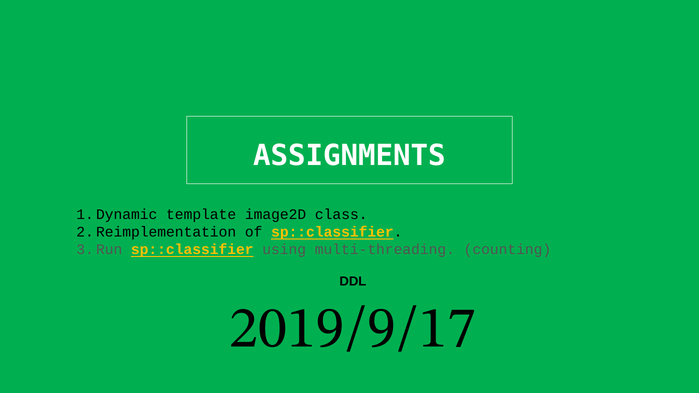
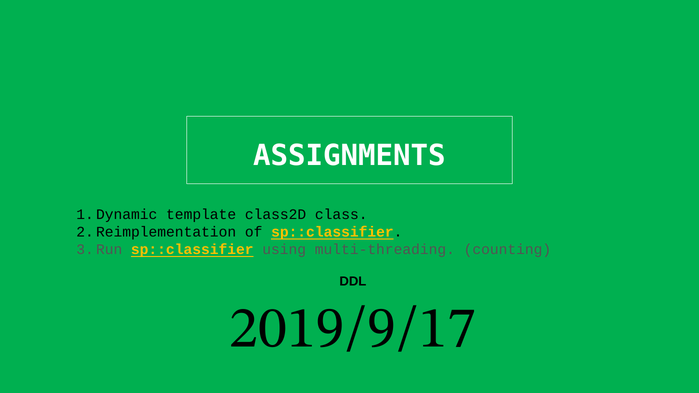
image2D: image2D -> class2D
